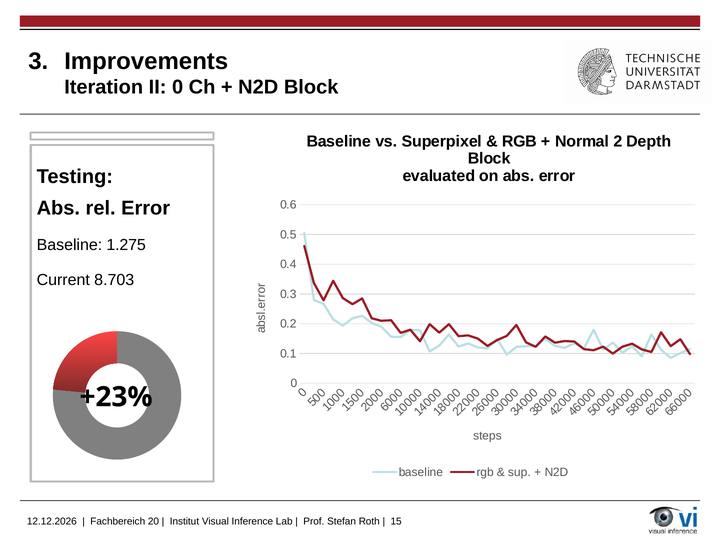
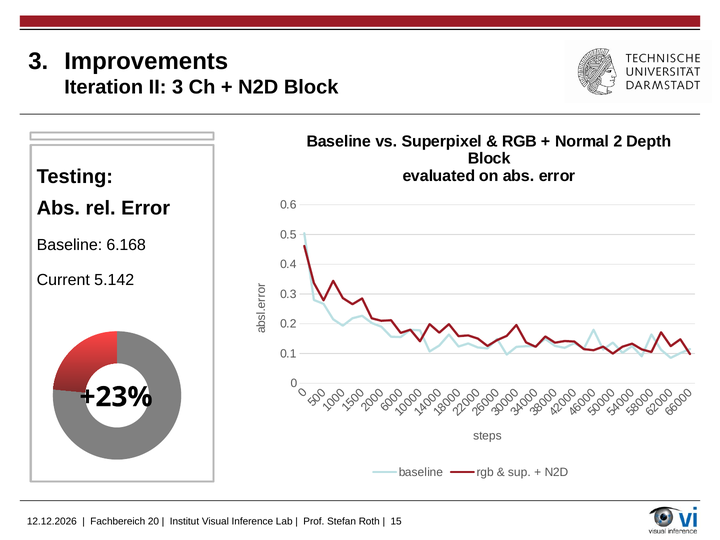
II 0: 0 -> 3
1.275: 1.275 -> 6.168
8.703: 8.703 -> 5.142
